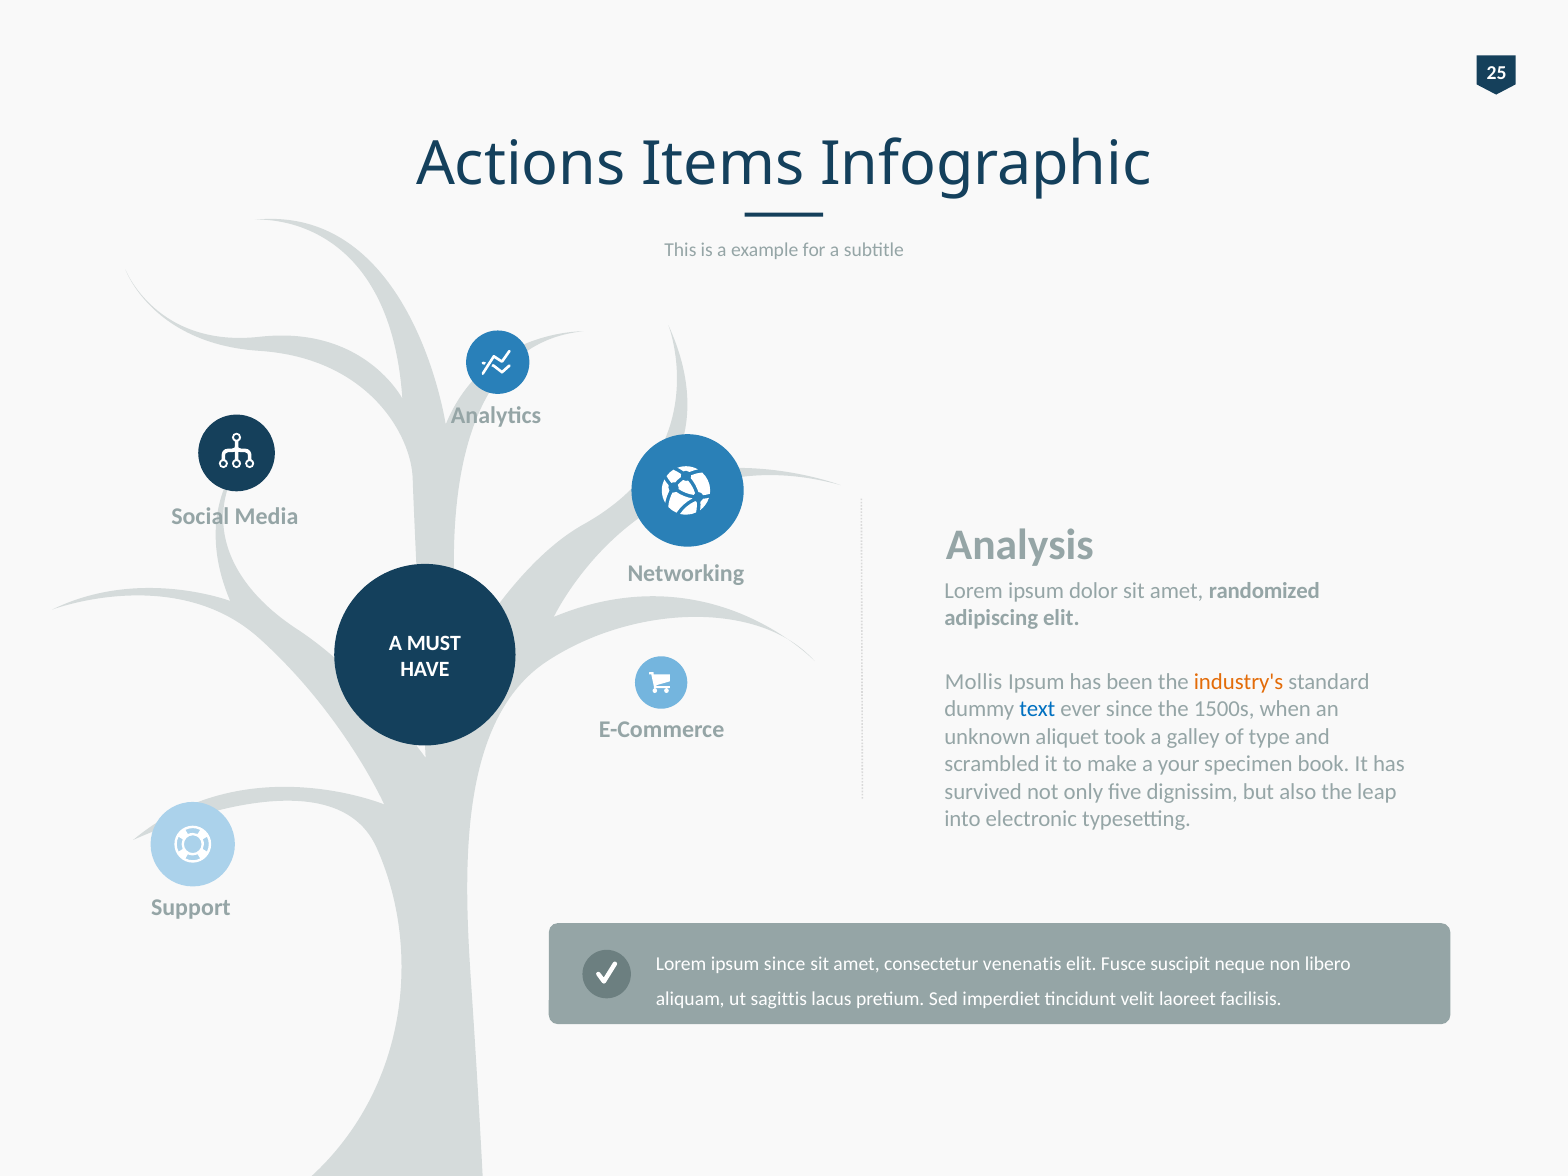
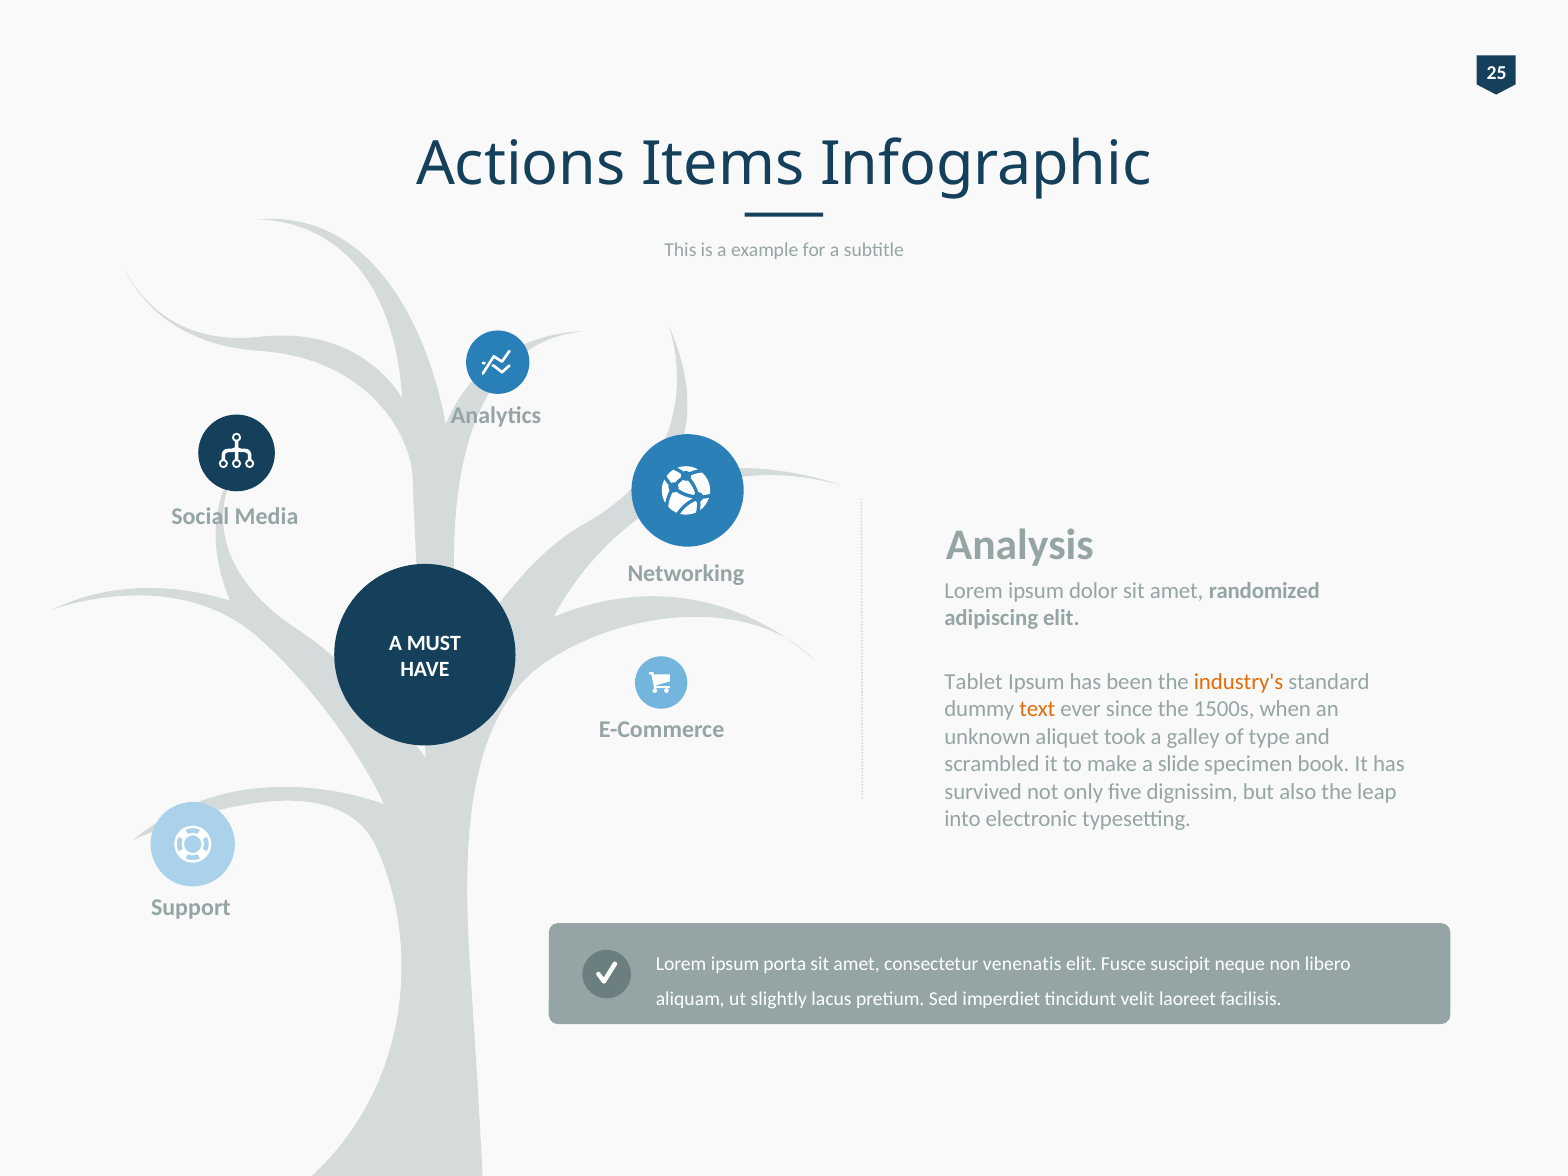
Mollis: Mollis -> Tablet
text colour: blue -> orange
your: your -> slide
ipsum since: since -> porta
sagittis: sagittis -> slightly
